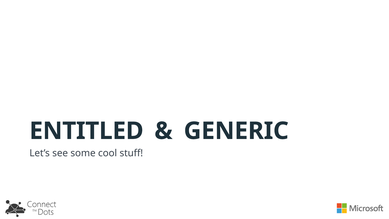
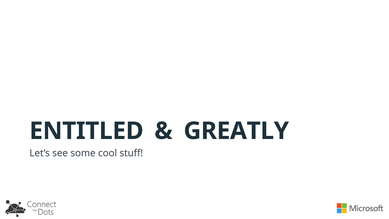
GENERIC: GENERIC -> GREATLY
